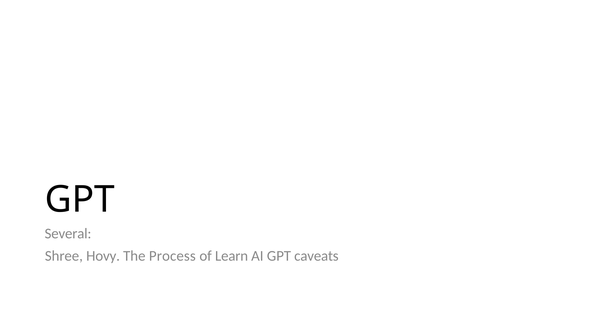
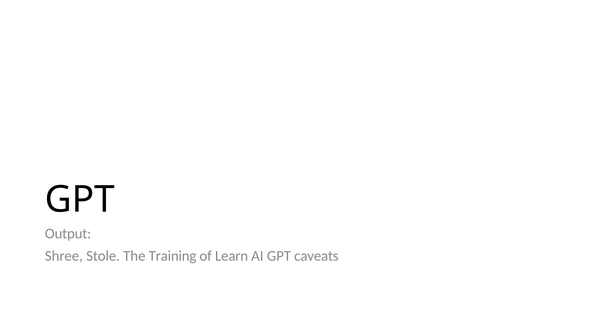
Several: Several -> Output
Hovy: Hovy -> Stole
Process: Process -> Training
